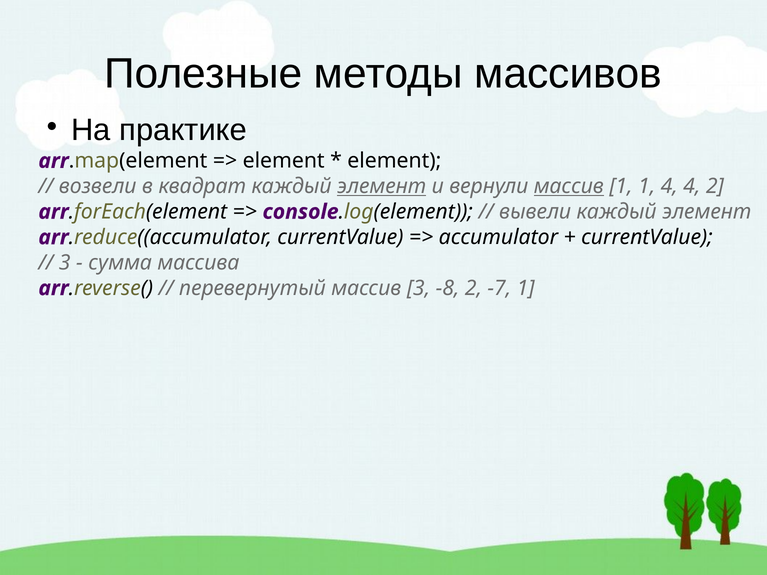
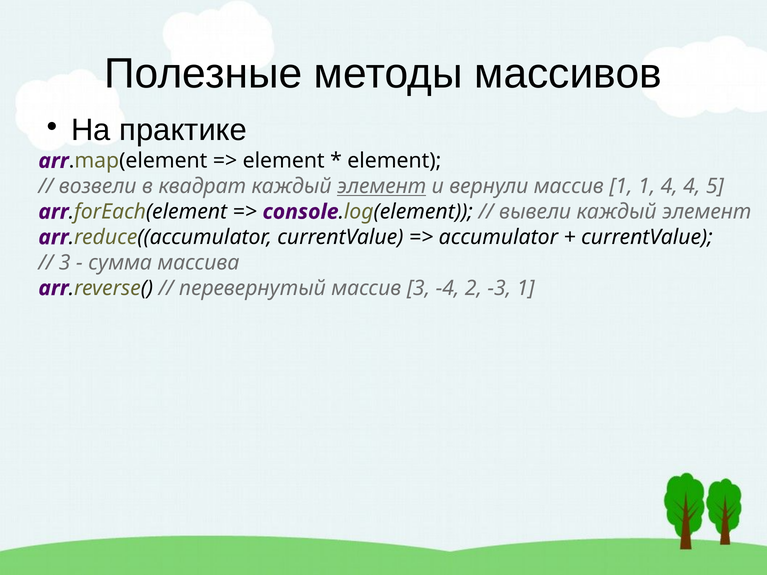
массив at (569, 186) underline: present -> none
4 2: 2 -> 5
-8: -8 -> -4
-7: -7 -> -3
